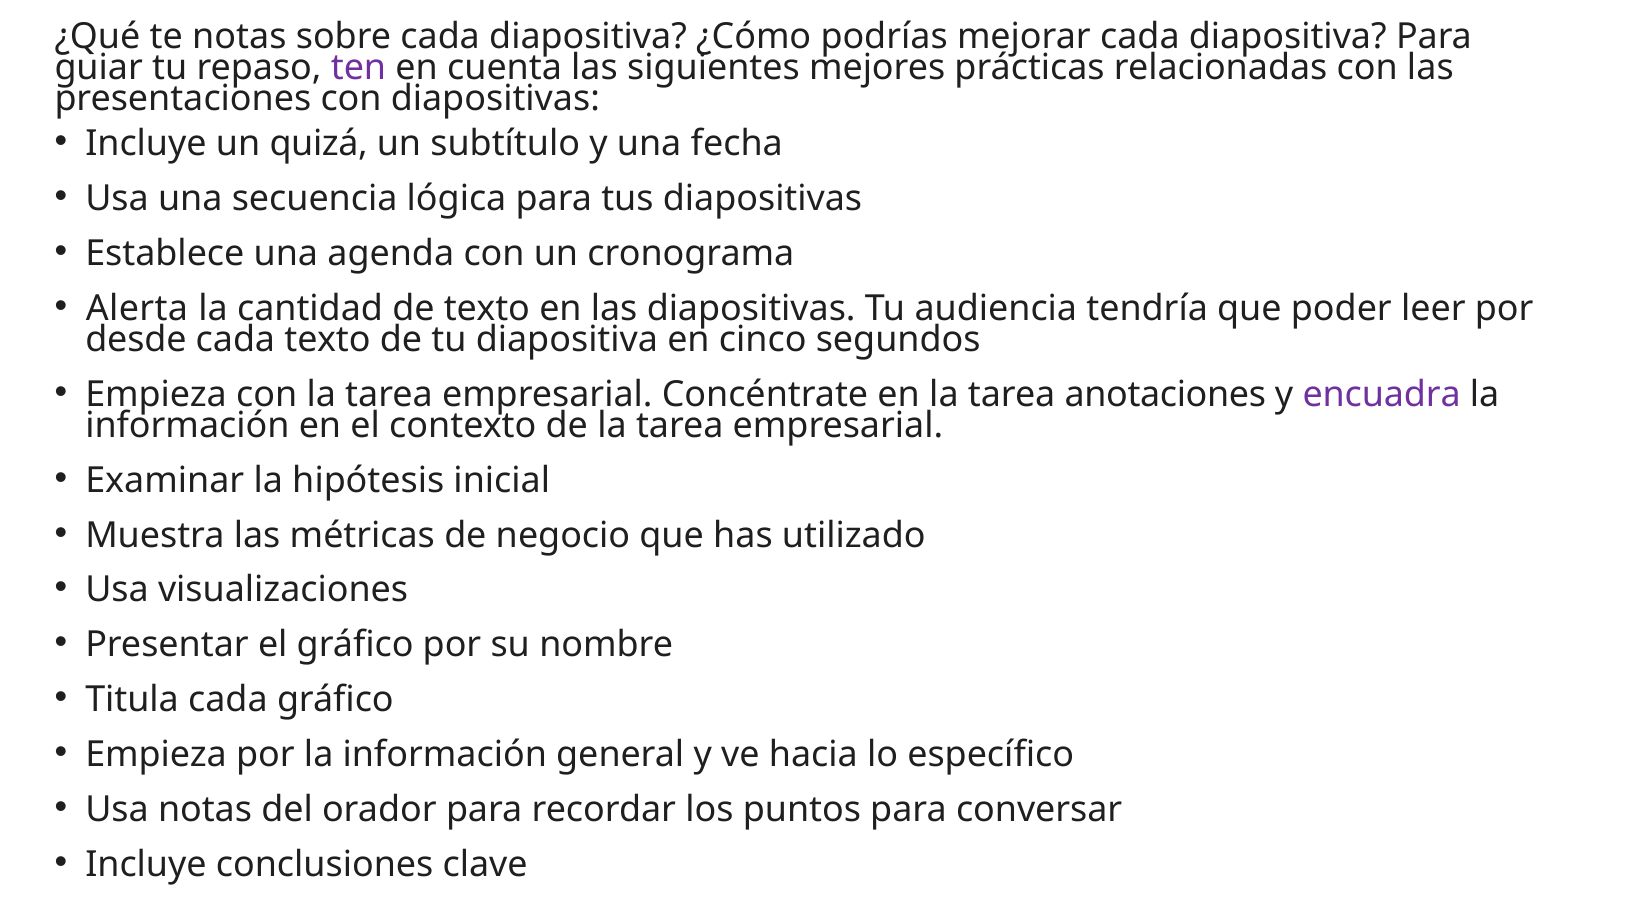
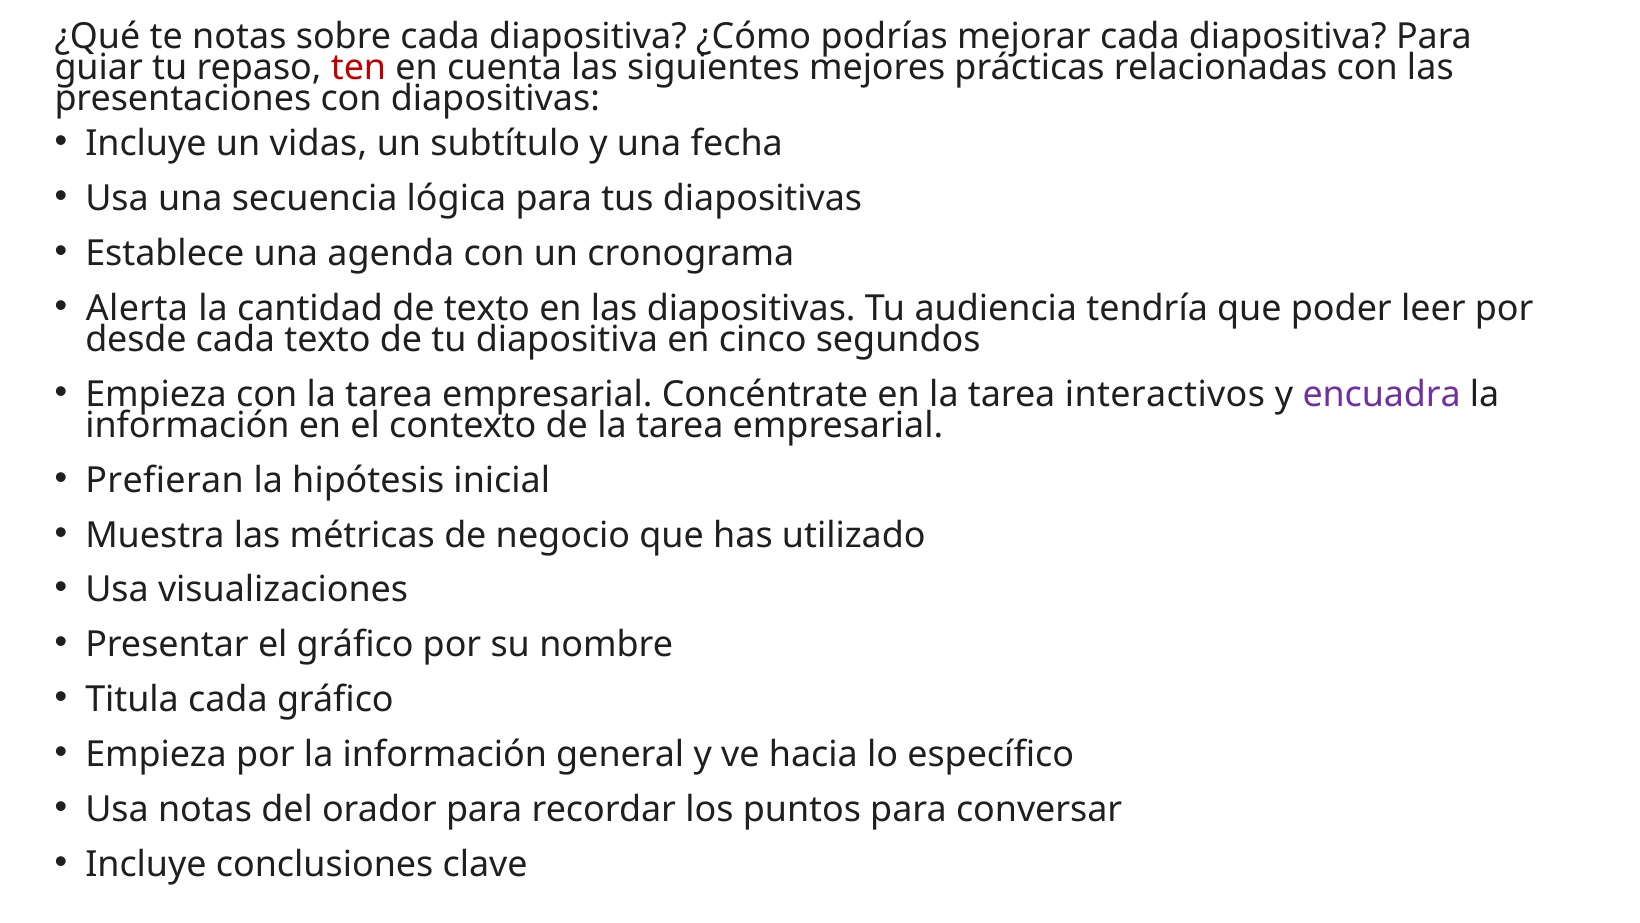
ten colour: purple -> red
quizá: quizá -> vidas
anotaciones: anotaciones -> interactivos
Examinar: Examinar -> Prefieran
